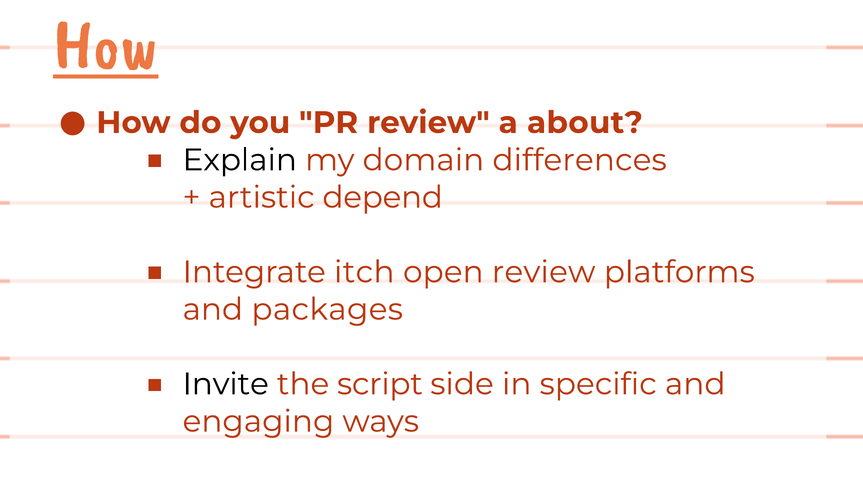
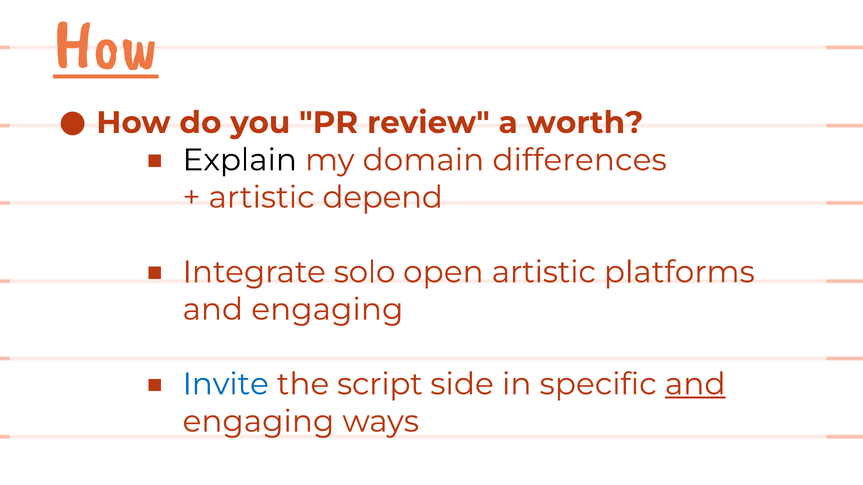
about: about -> worth
itch: itch -> solo
open review: review -> artistic
packages at (327, 310): packages -> engaging
Invite colour: black -> blue
and at (695, 384) underline: none -> present
